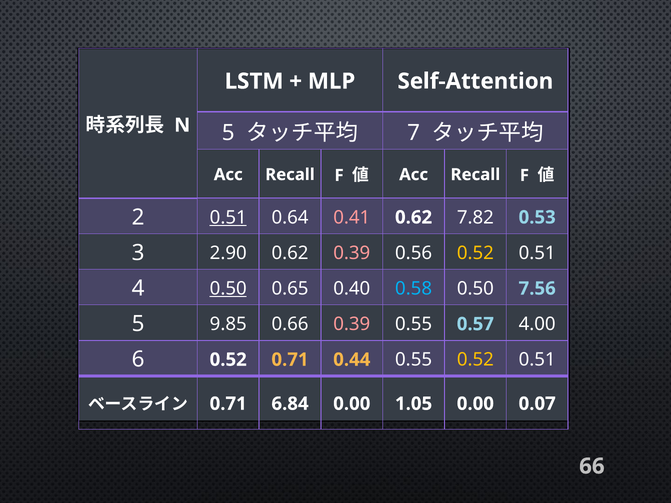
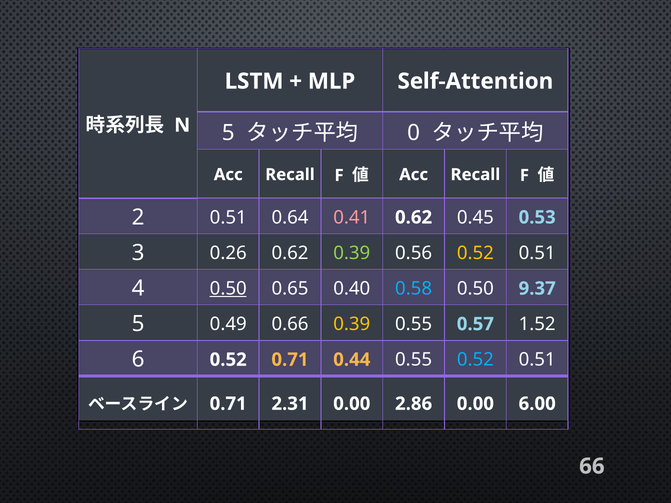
7: 7 -> 0
0.51 at (228, 217) underline: present -> none
7.82: 7.82 -> 0.45
2.90: 2.90 -> 0.26
0.39 at (352, 253) colour: pink -> light green
7.56: 7.56 -> 9.37
9.85: 9.85 -> 0.49
0.39 at (352, 324) colour: pink -> yellow
4.00: 4.00 -> 1.52
0.52 at (475, 360) colour: yellow -> light blue
6.84: 6.84 -> 2.31
1.05: 1.05 -> 2.86
0.07: 0.07 -> 6.00
